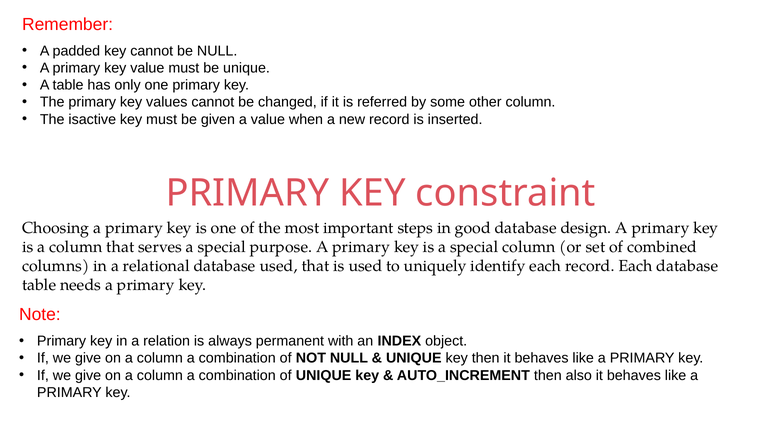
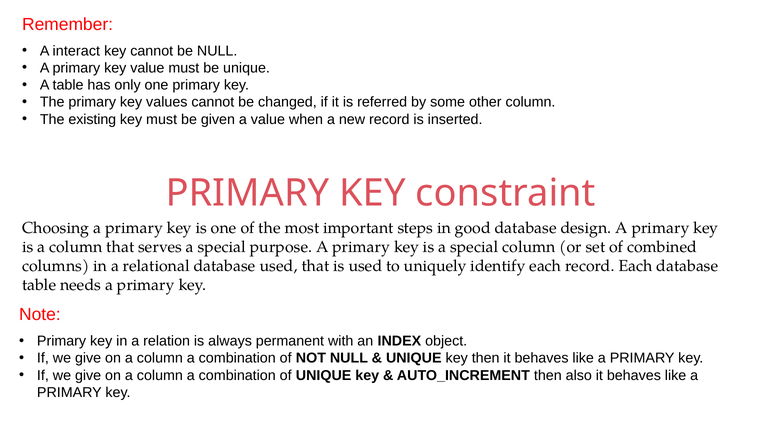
padded: padded -> interact
isactive: isactive -> existing
